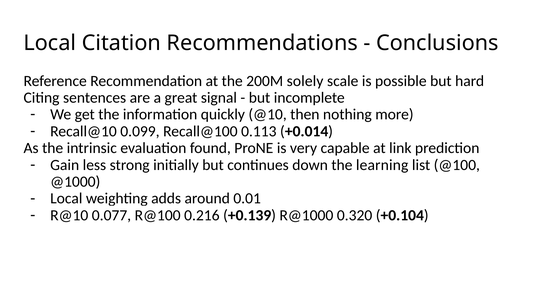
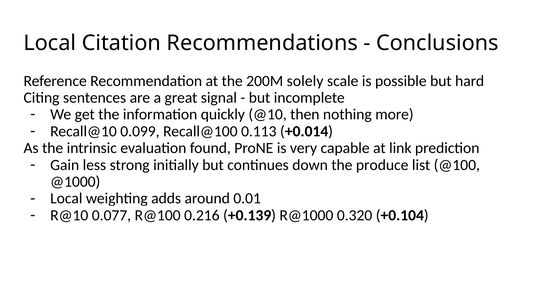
learning: learning -> produce
